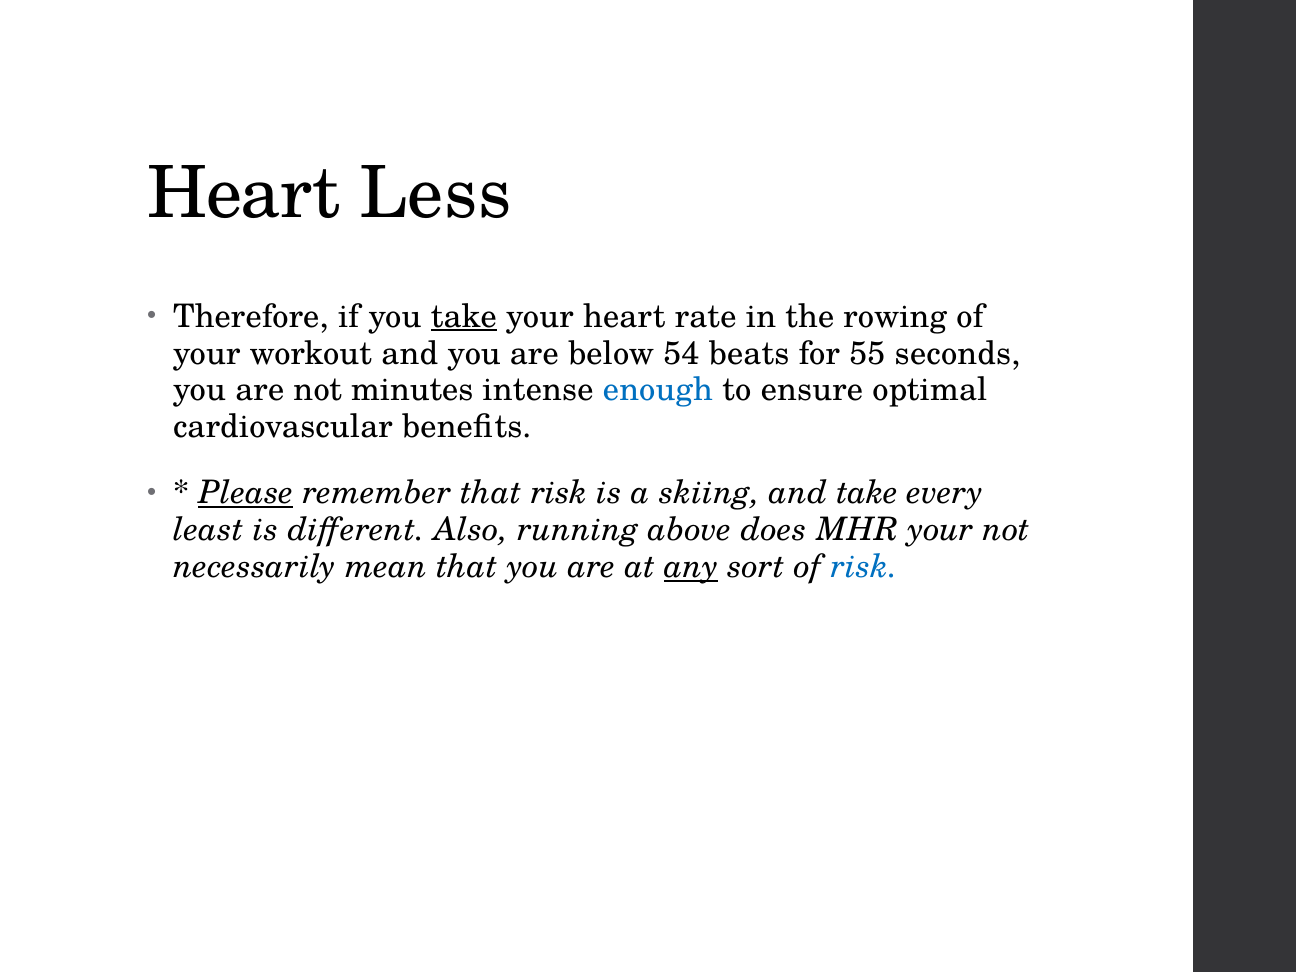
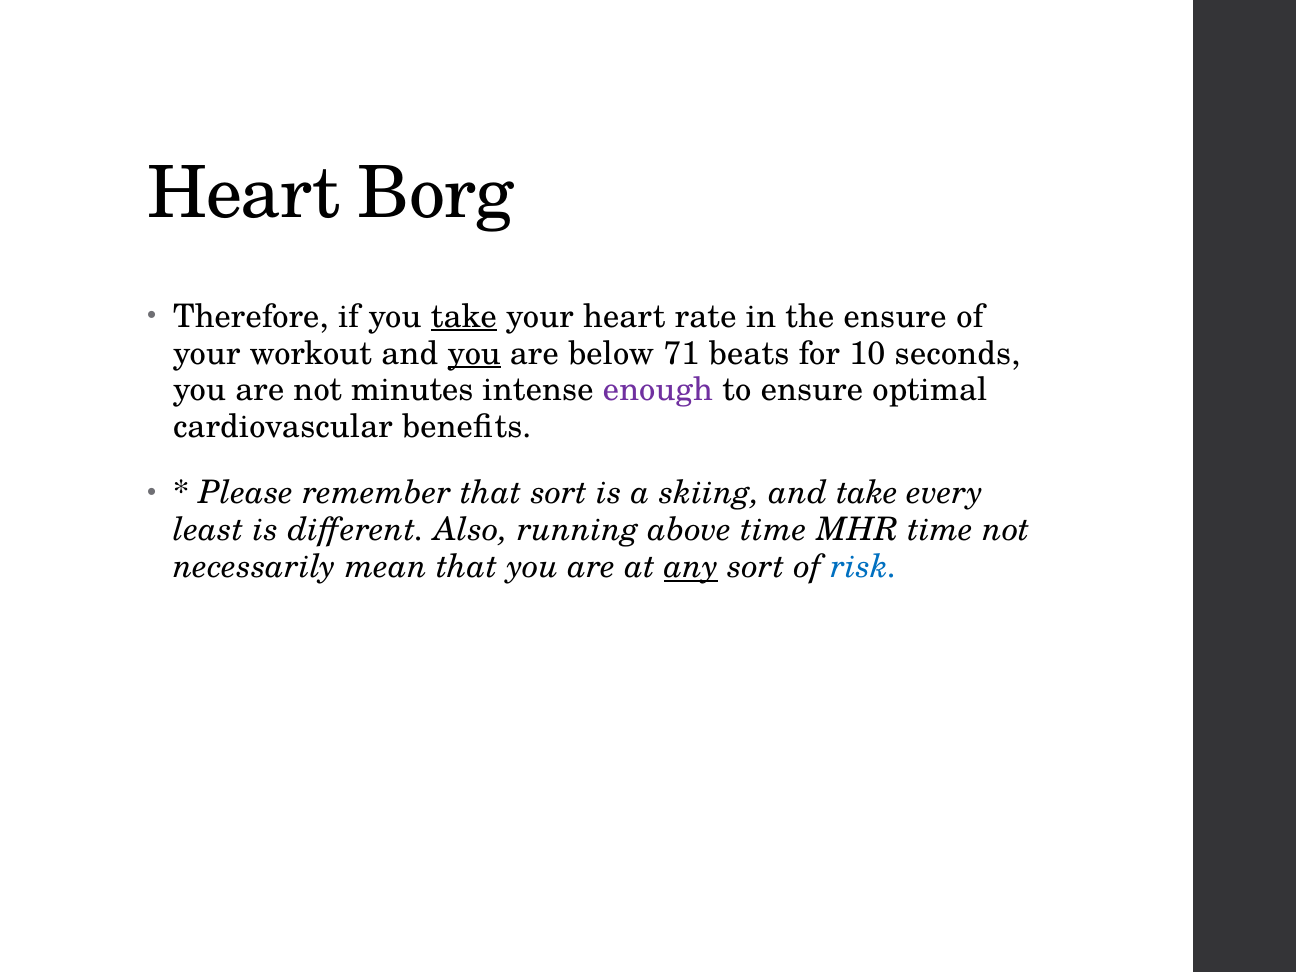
Less: Less -> Borg
the rowing: rowing -> ensure
you at (474, 353) underline: none -> present
54: 54 -> 71
55: 55 -> 10
enough colour: blue -> purple
Please underline: present -> none
that risk: risk -> sort
above does: does -> time
MHR your: your -> time
